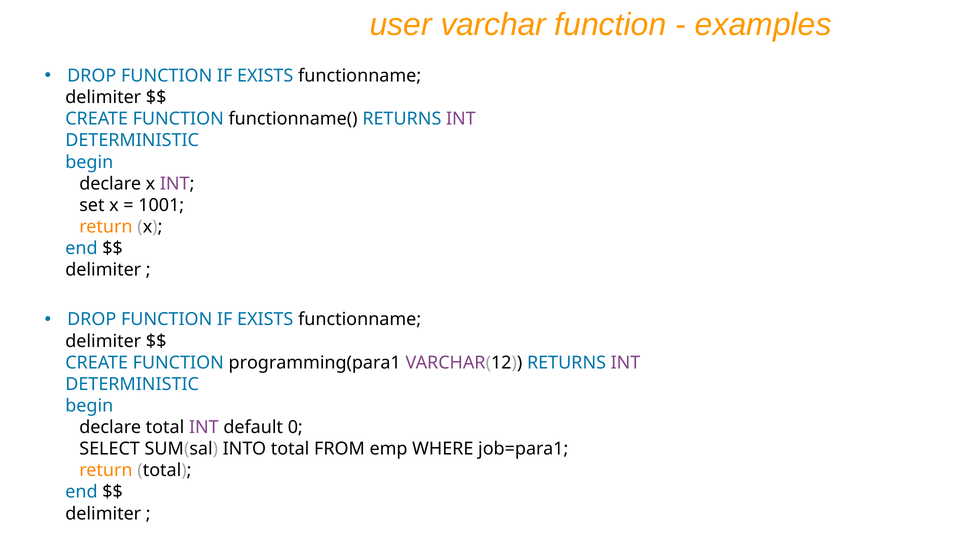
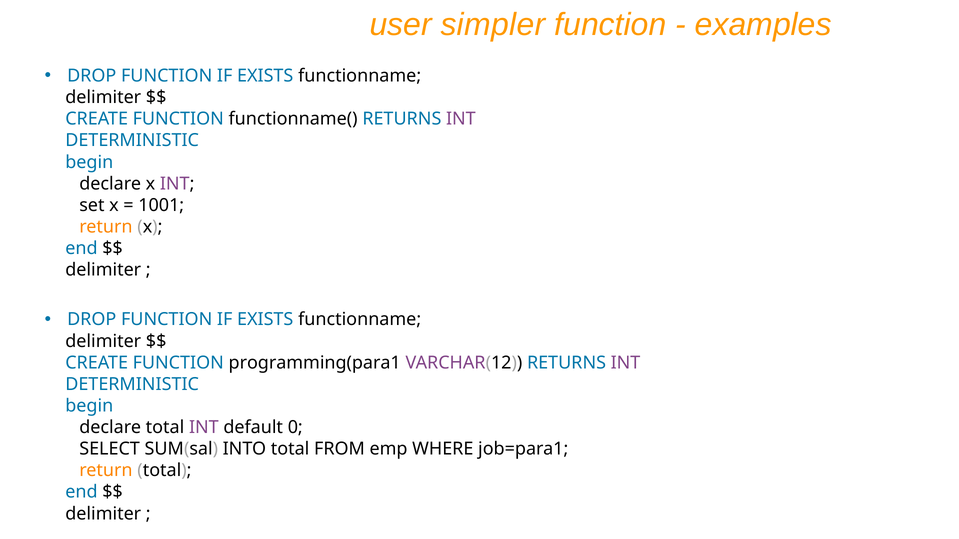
varchar: varchar -> simpler
